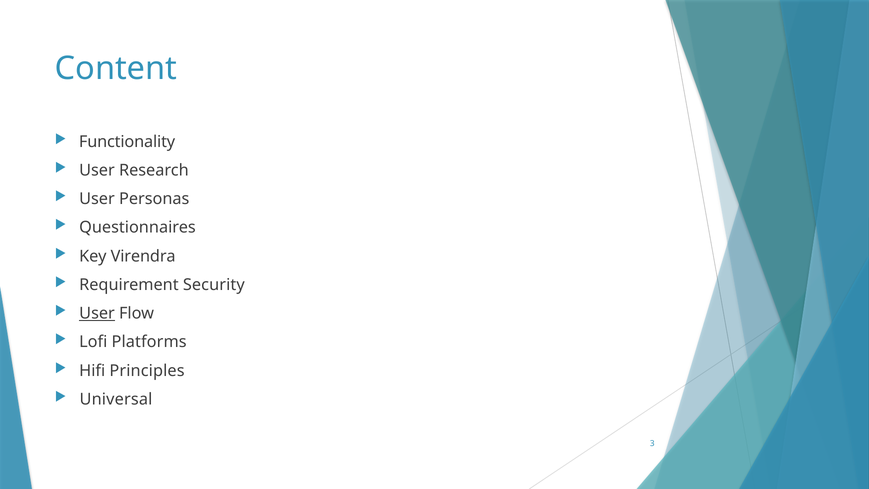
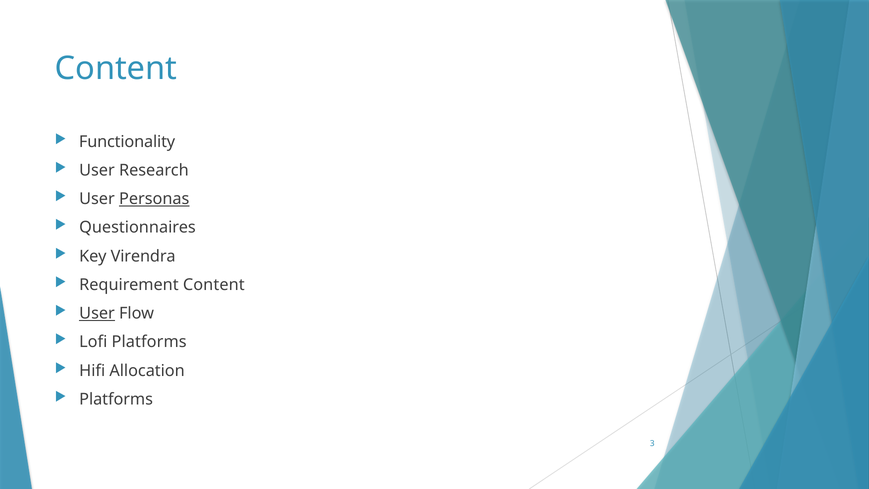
Personas underline: none -> present
Requirement Security: Security -> Content
Principles: Principles -> Allocation
Universal at (116, 399): Universal -> Platforms
